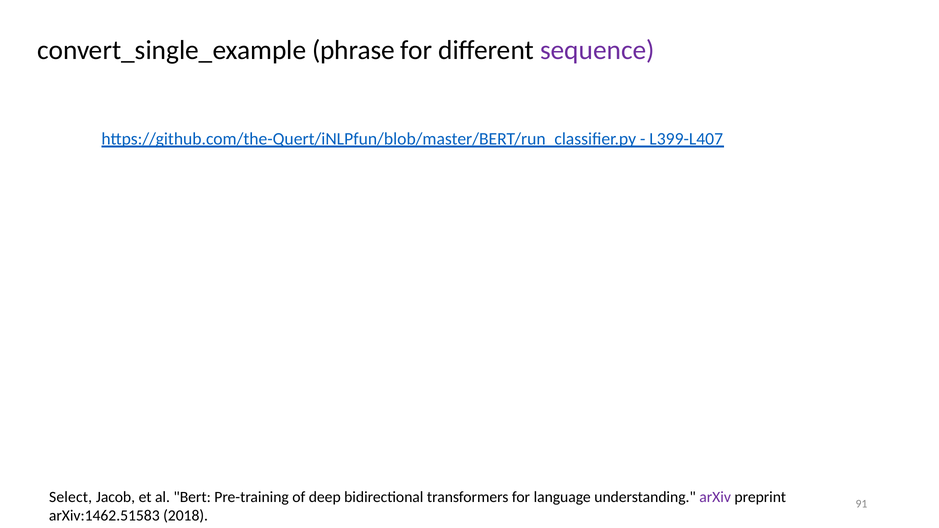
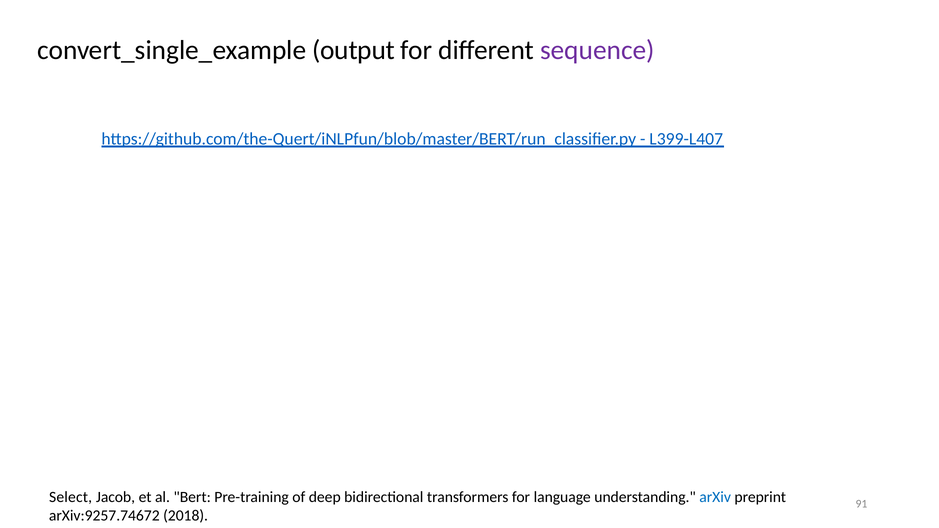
phrase: phrase -> output
arXiv colour: purple -> blue
arXiv:1462.51583: arXiv:1462.51583 -> arXiv:9257.74672
